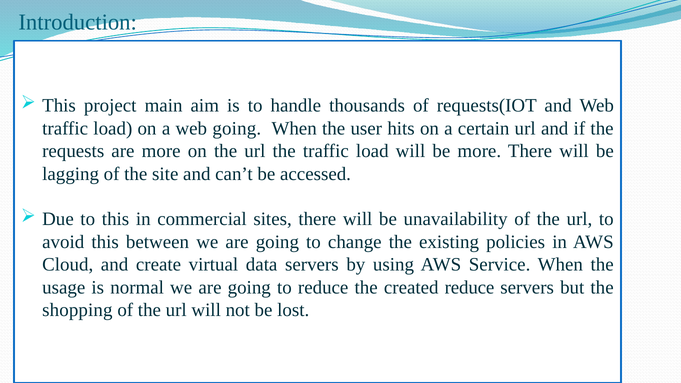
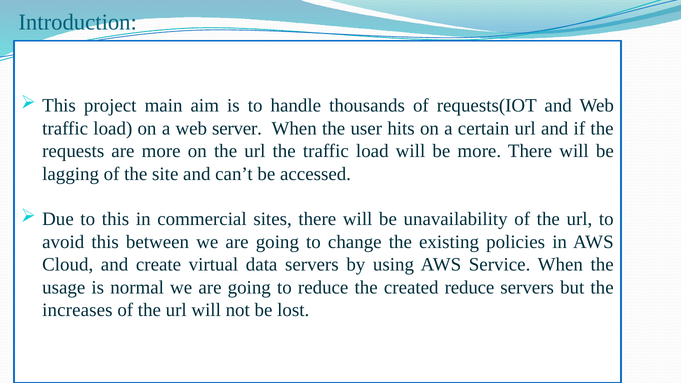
web going: going -> server
shopping: shopping -> increases
